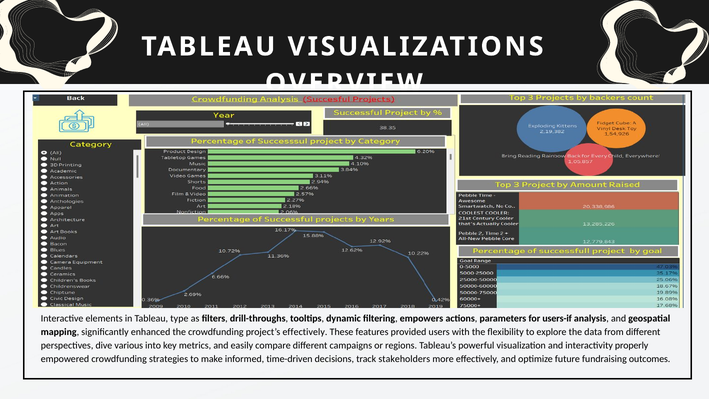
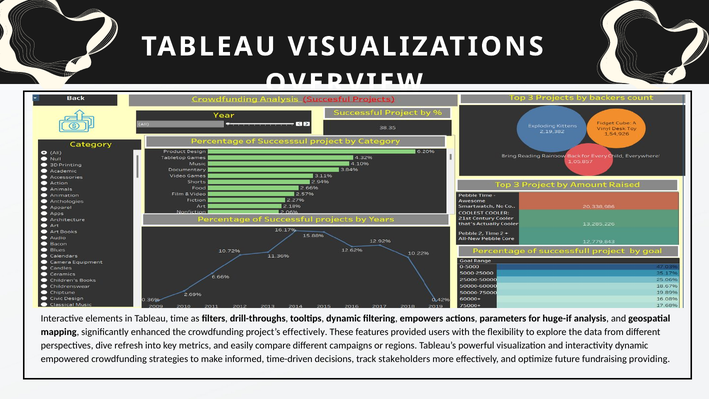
type: type -> time
users-if: users-if -> huge-if
various: various -> refresh
interactivity properly: properly -> dynamic
outcomes: outcomes -> providing
